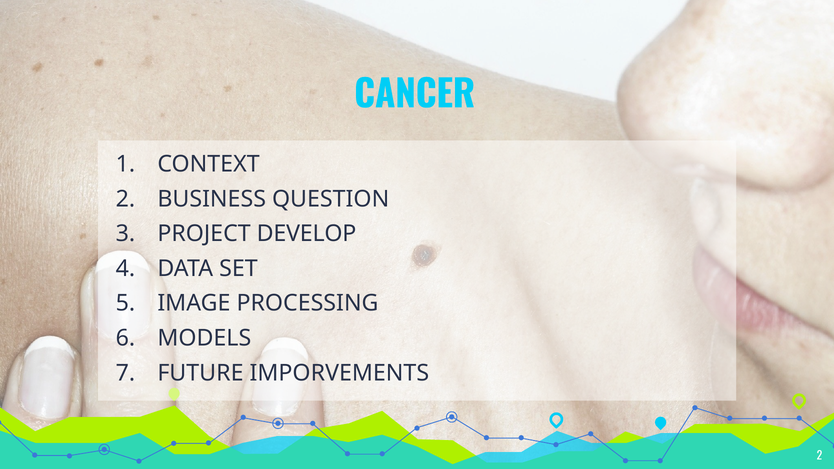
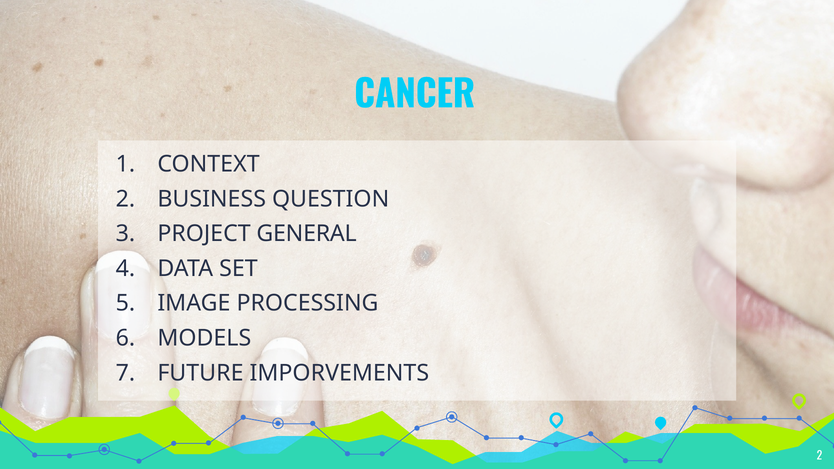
DEVELOP: DEVELOP -> GENERAL
